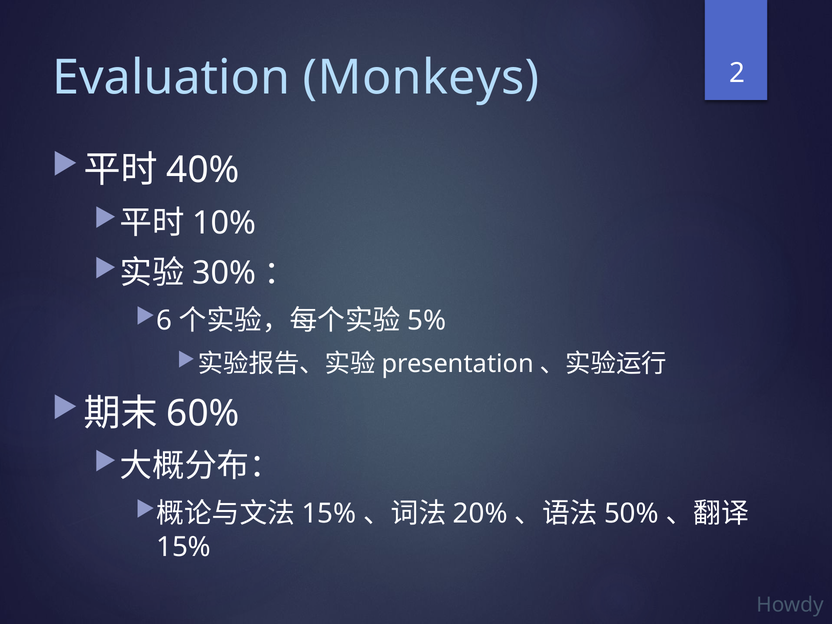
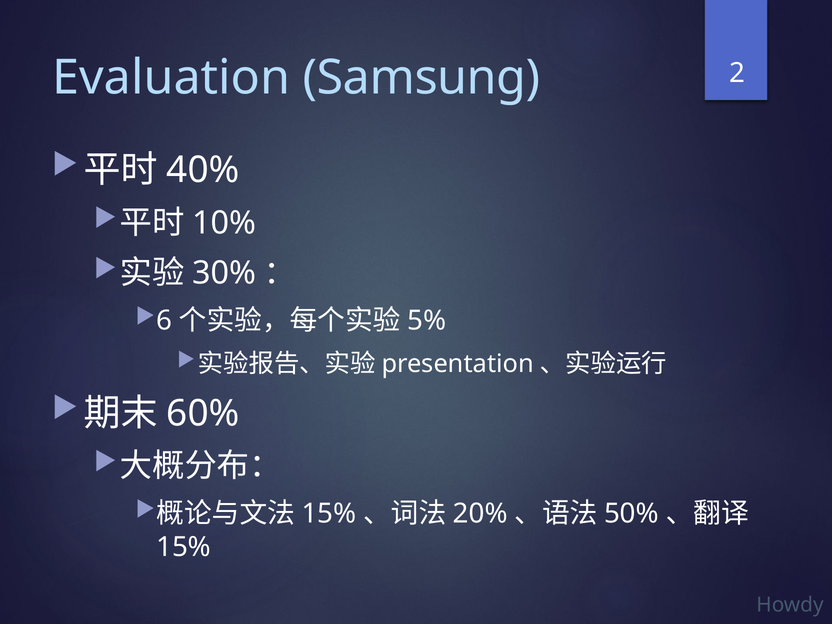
Monkeys: Monkeys -> Samsung
